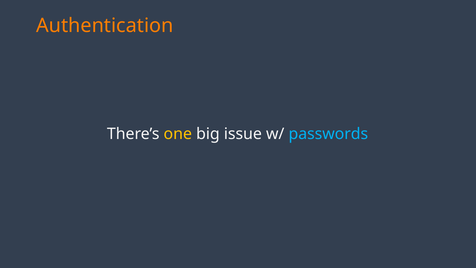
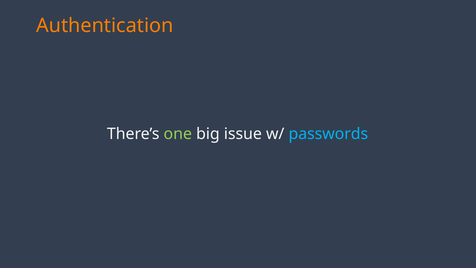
one colour: yellow -> light green
